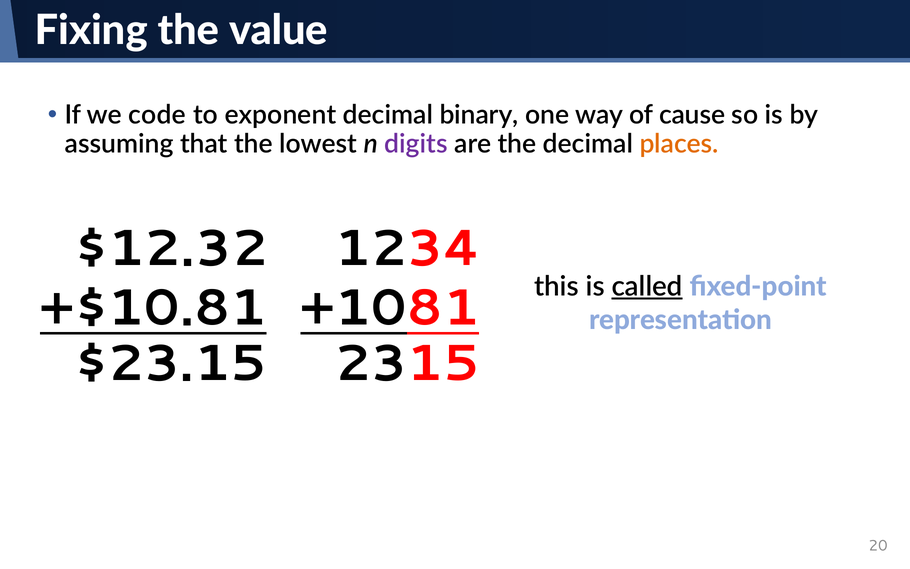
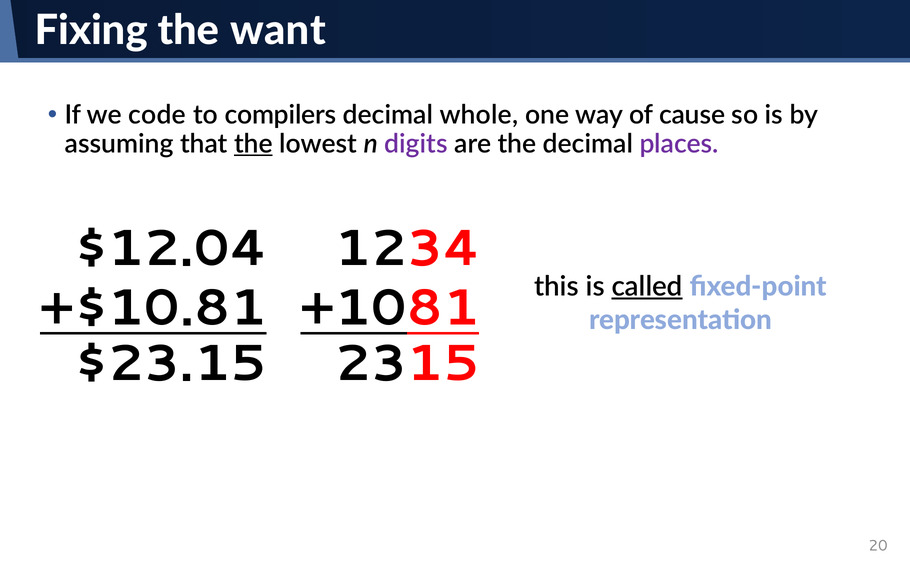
value: value -> want
exponent: exponent -> compilers
binary: binary -> whole
the at (253, 144) underline: none -> present
places colour: orange -> purple
$12.32: $12.32 -> $12.04
